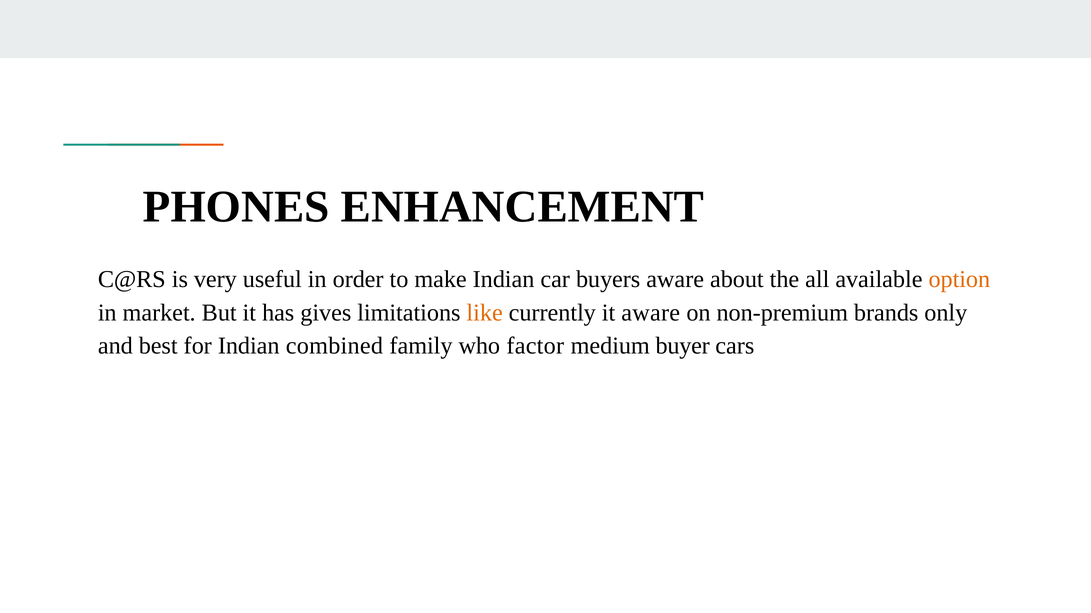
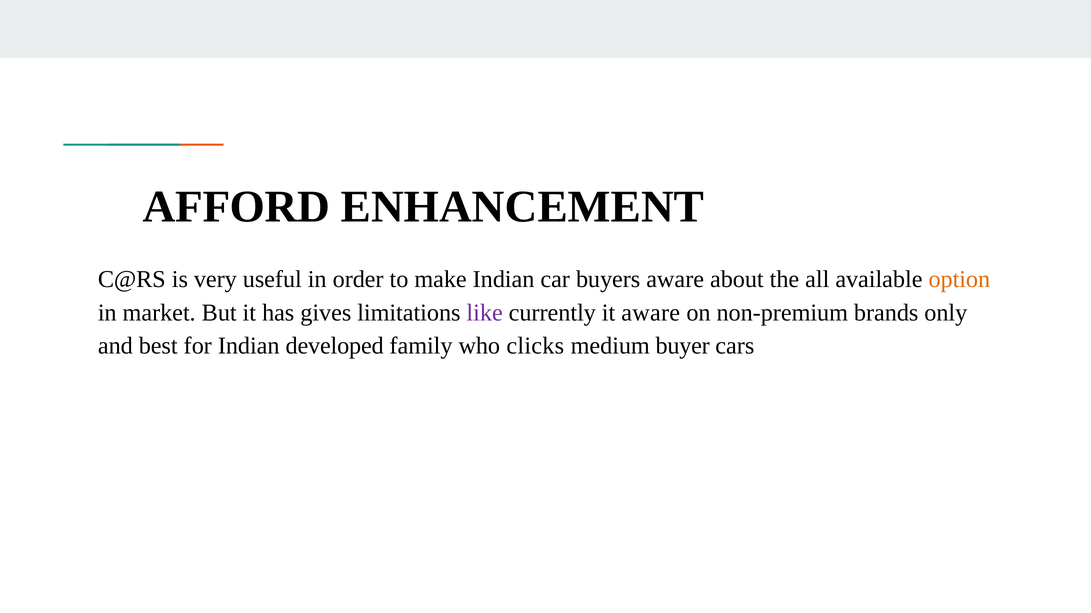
PHONES: PHONES -> AFFORD
like colour: orange -> purple
combined: combined -> developed
factor: factor -> clicks
